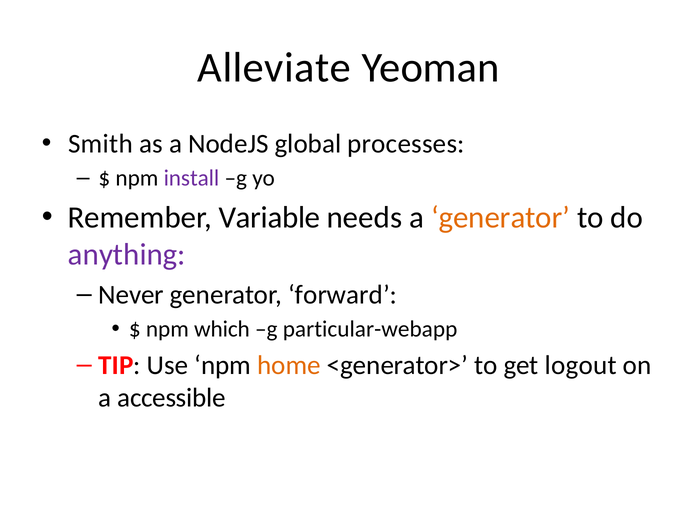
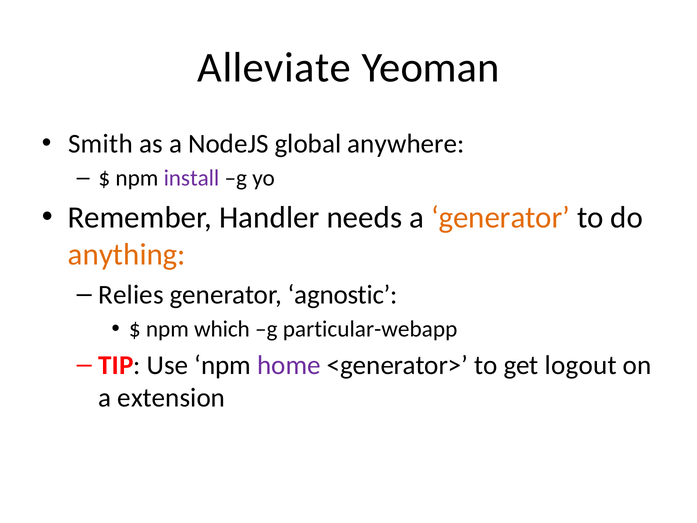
processes: processes -> anywhere
Variable: Variable -> Handler
anything colour: purple -> orange
Never: Never -> Relies
forward: forward -> agnostic
home colour: orange -> purple
accessible: accessible -> extension
